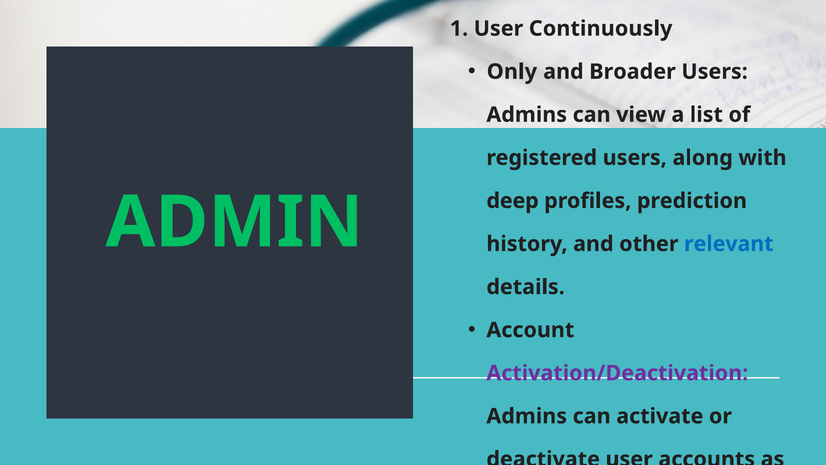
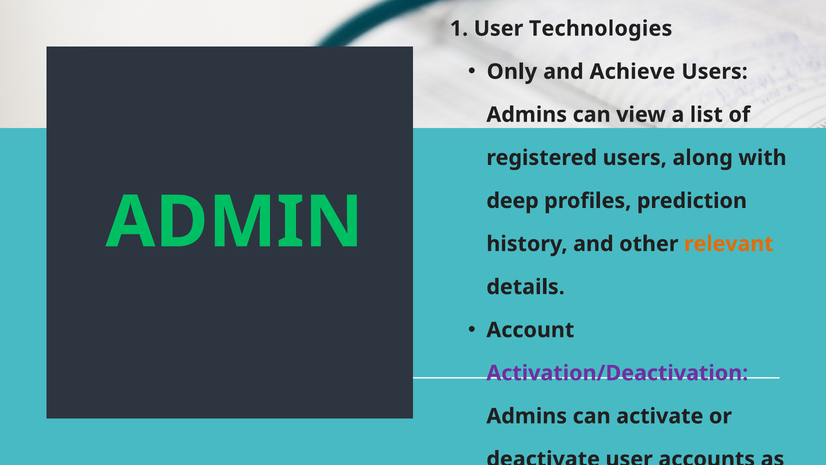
Continuously: Continuously -> Technologies
Broader: Broader -> Achieve
relevant colour: blue -> orange
